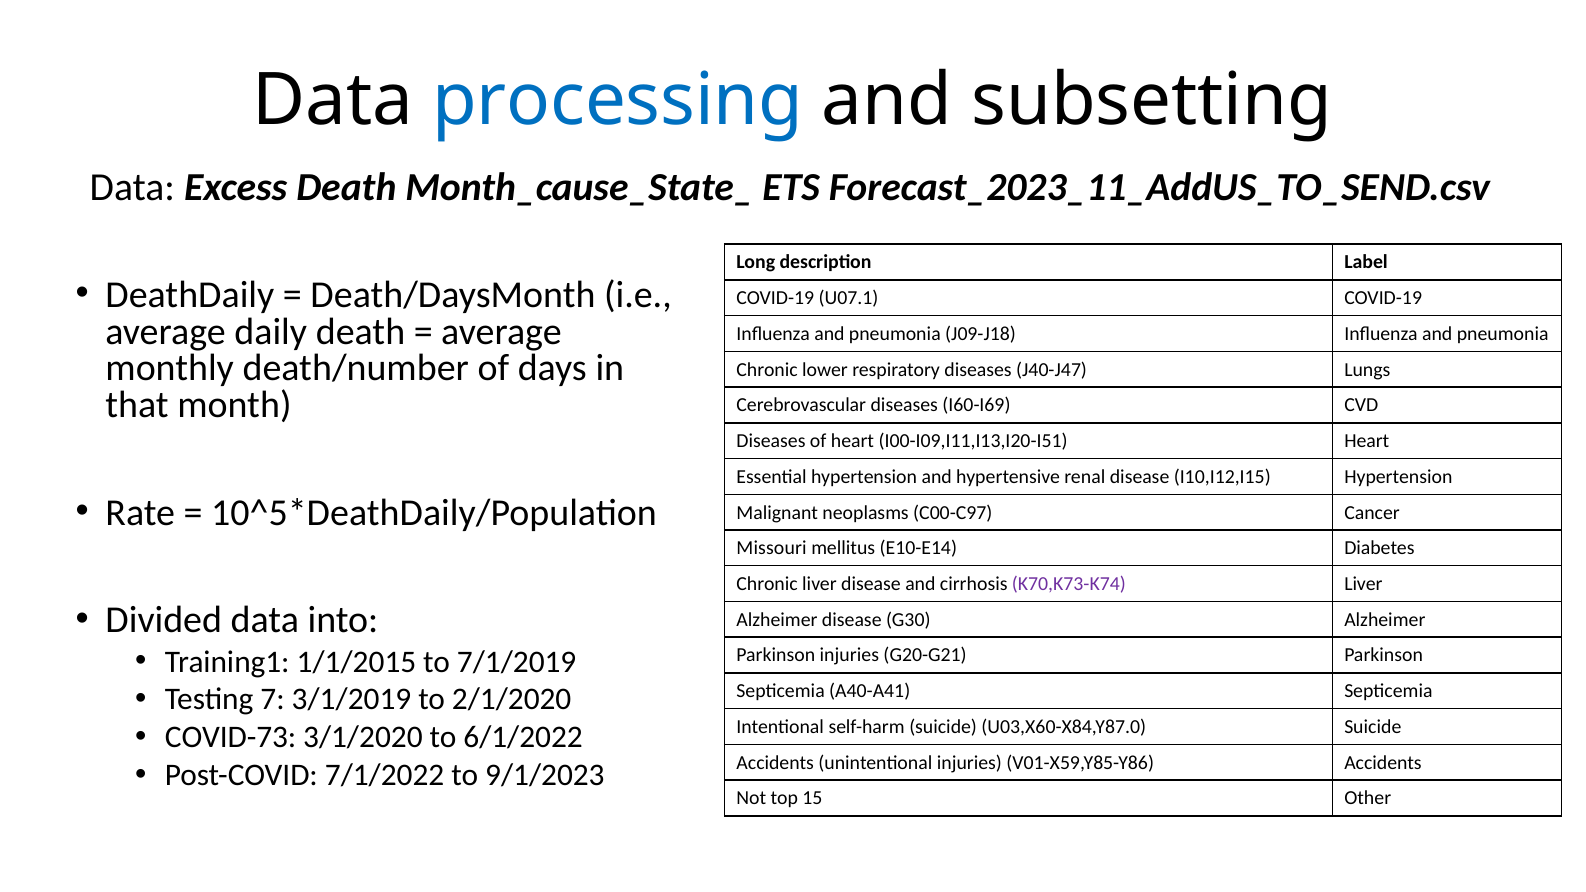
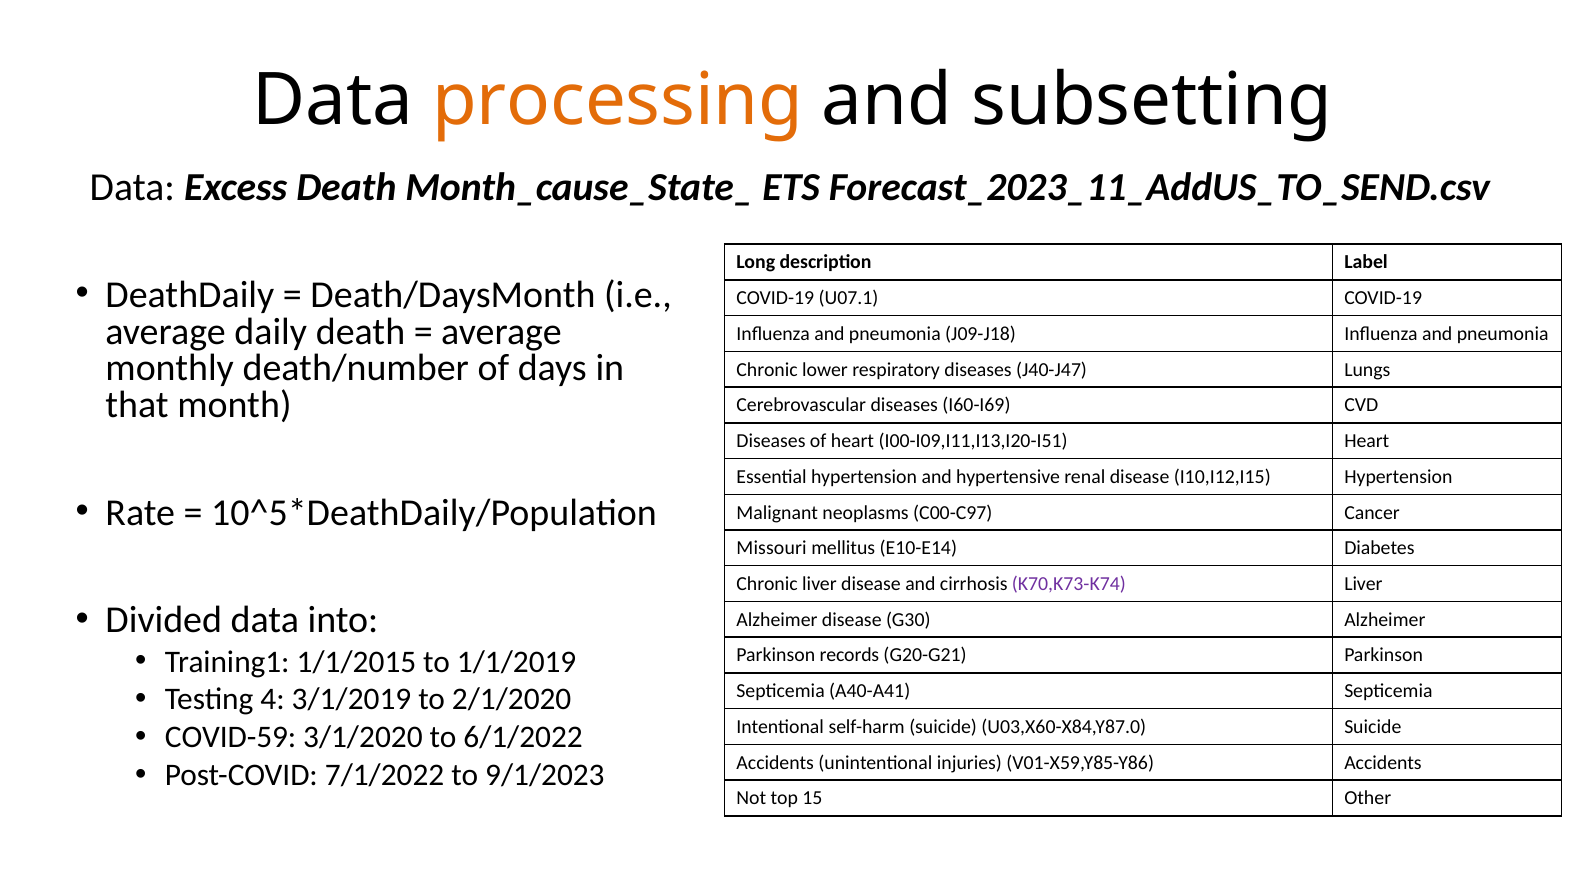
processing colour: blue -> orange
7/1/2019: 7/1/2019 -> 1/1/2019
Parkinson injuries: injuries -> records
7: 7 -> 4
COVID-73: COVID-73 -> COVID-59
